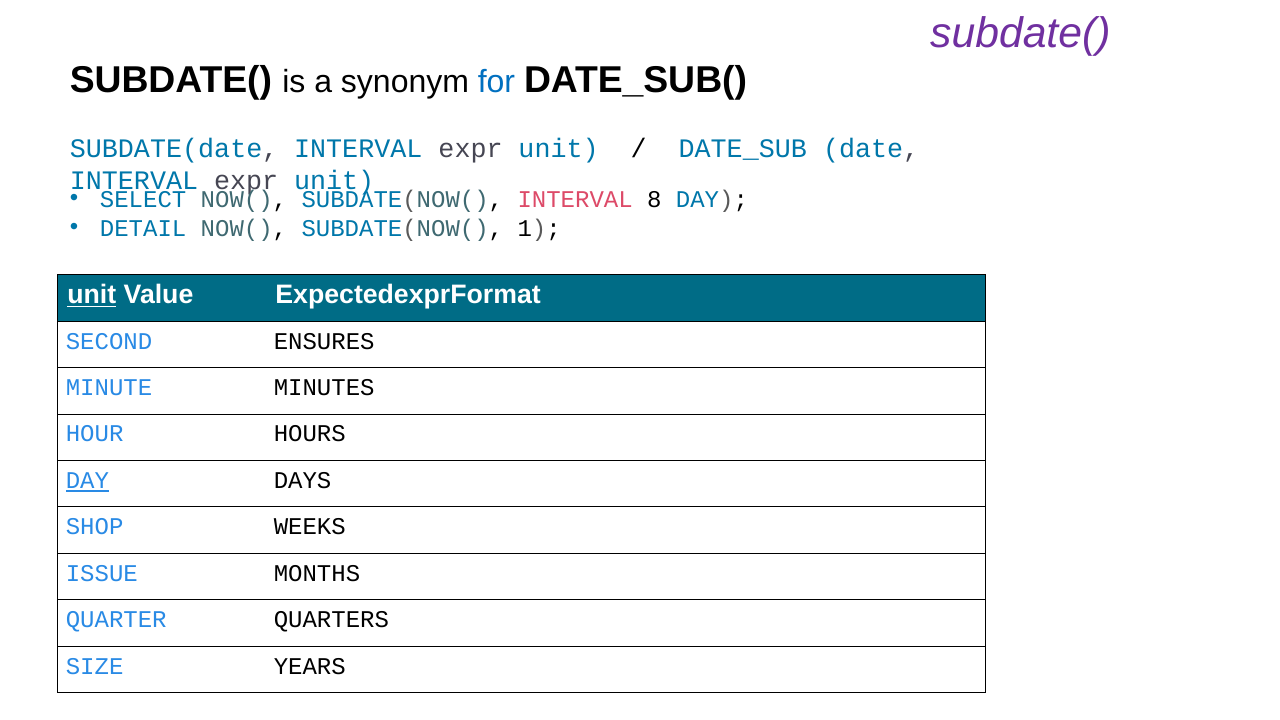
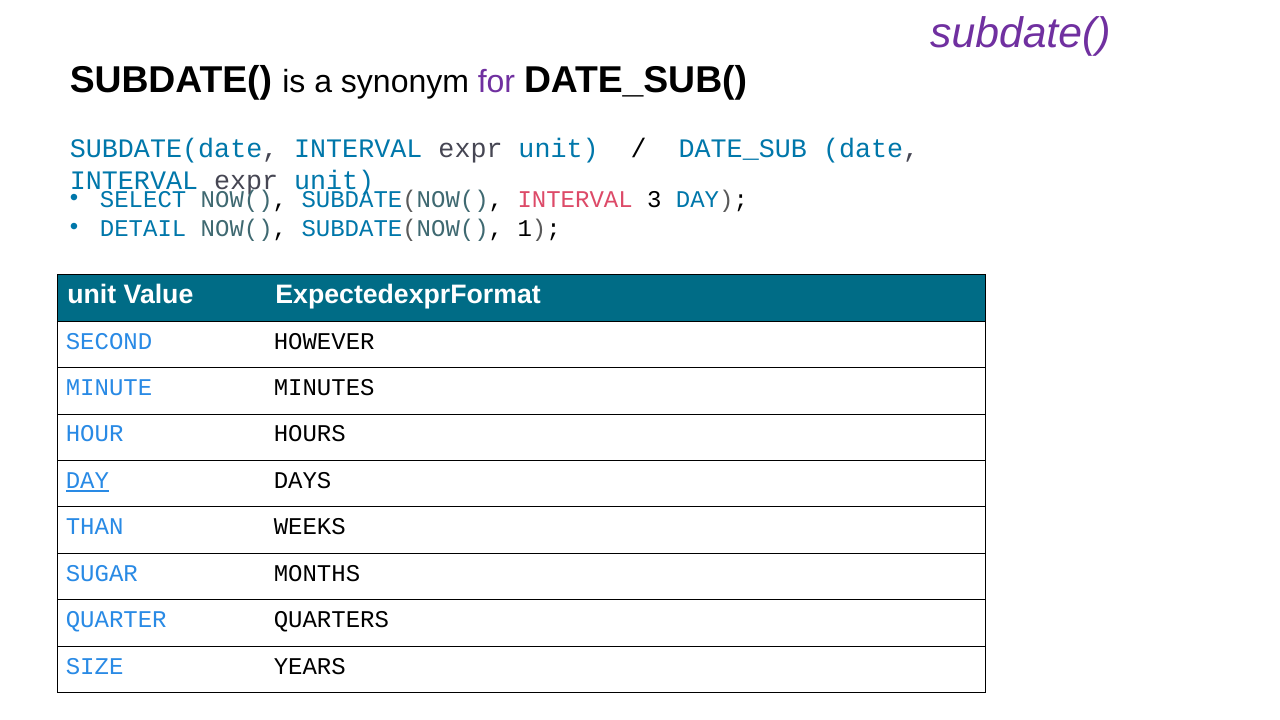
for colour: blue -> purple
8: 8 -> 3
unit at (92, 295) underline: present -> none
ENSURES: ENSURES -> HOWEVER
SHOP: SHOP -> THAN
ISSUE: ISSUE -> SUGAR
